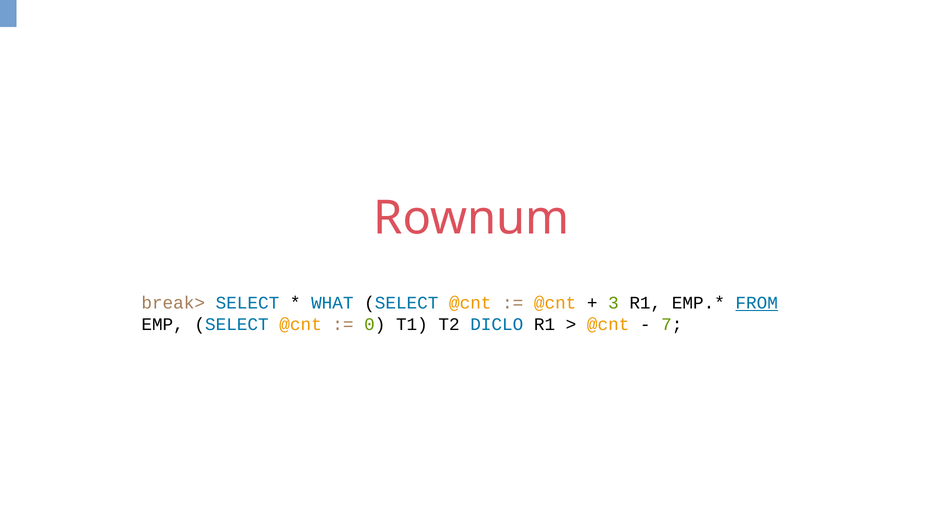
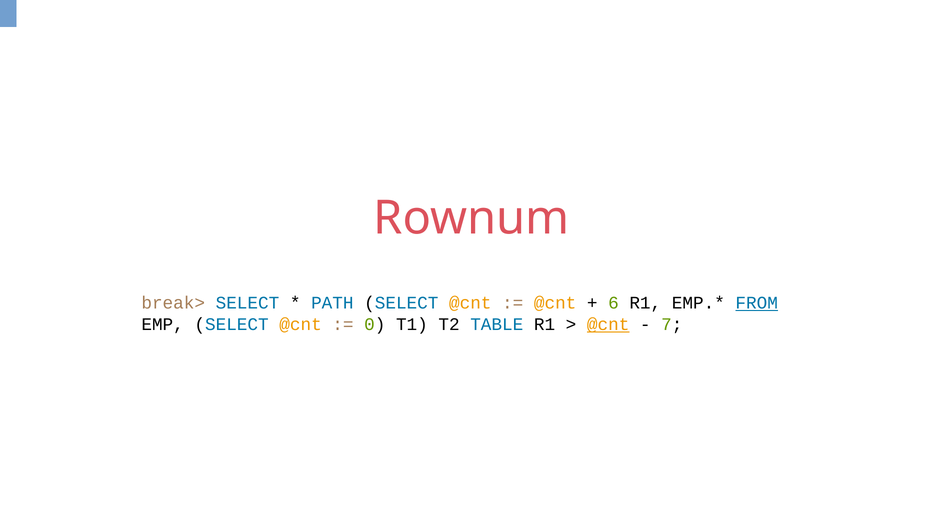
WHAT: WHAT -> PATH
3: 3 -> 6
DICLO: DICLO -> TABLE
@cnt at (608, 324) underline: none -> present
